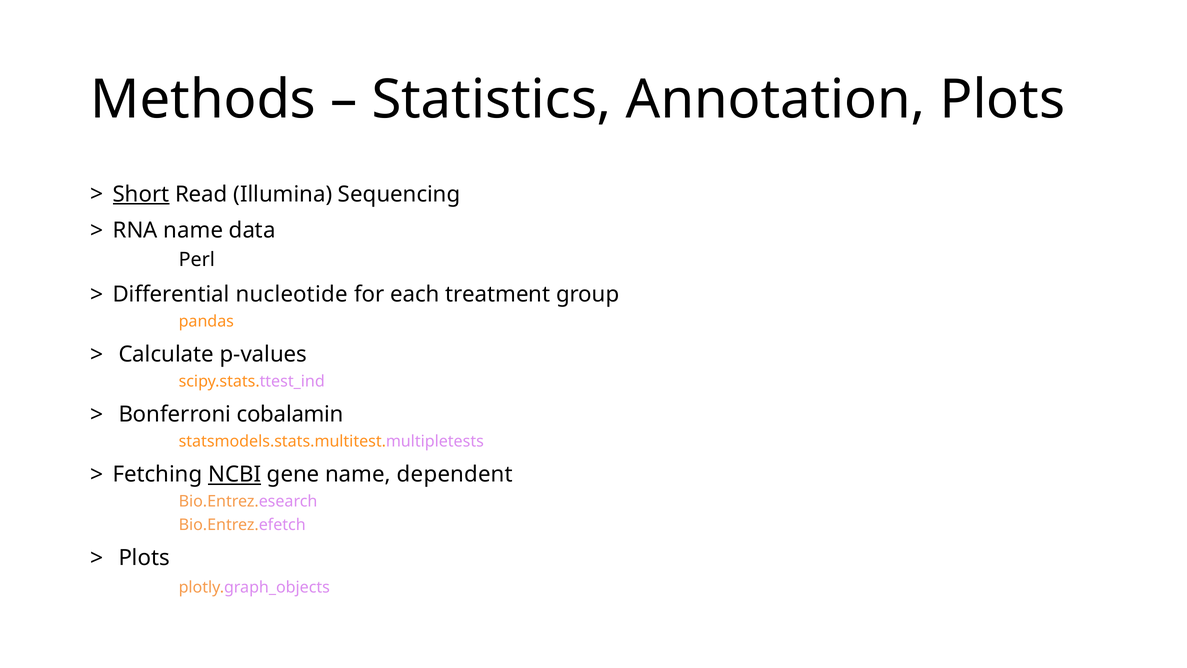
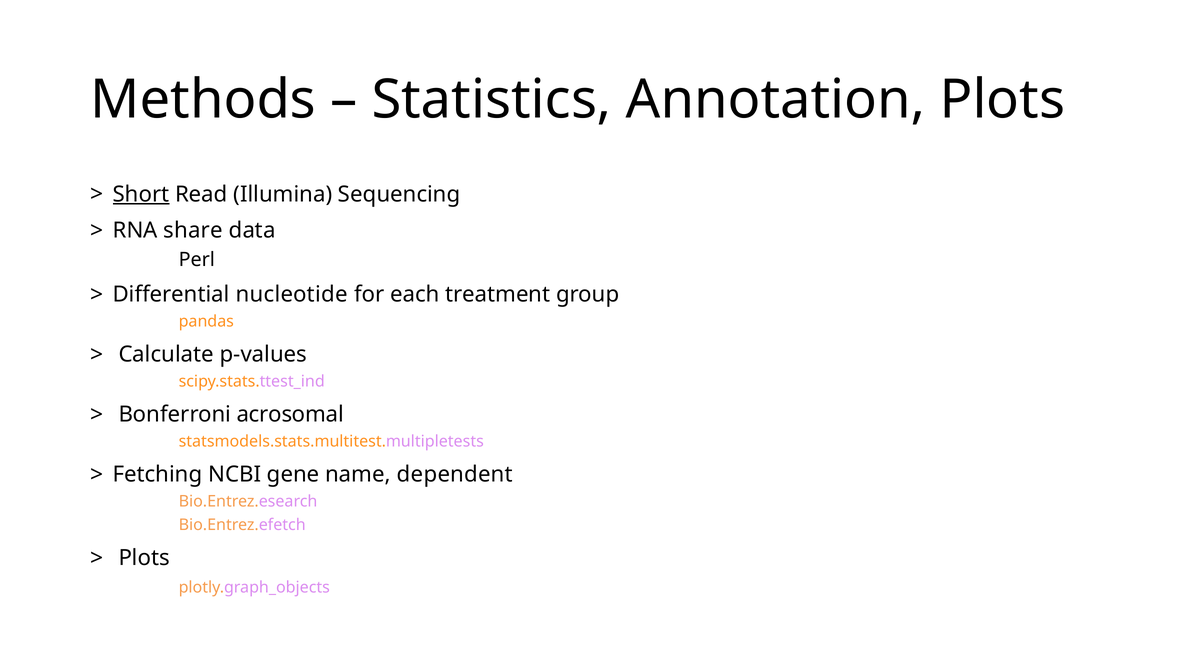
RNA name: name -> share
cobalamin: cobalamin -> acrosomal
NCBI underline: present -> none
